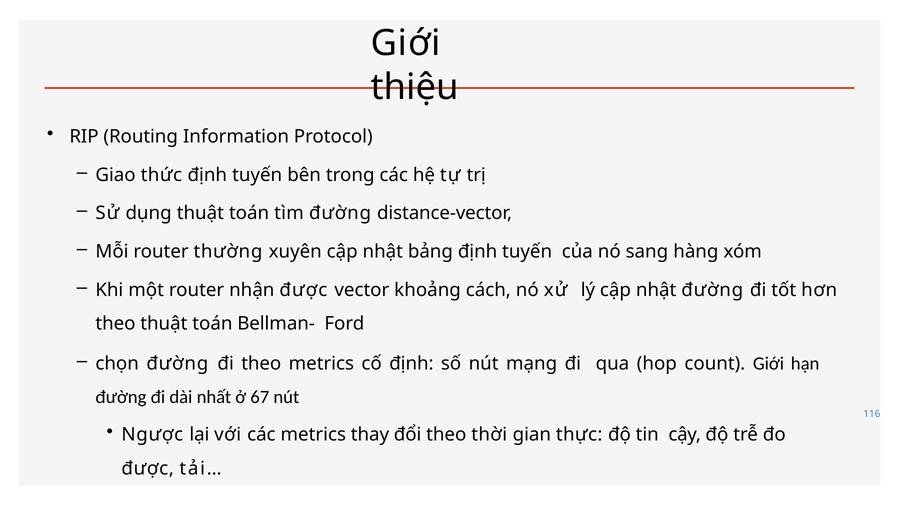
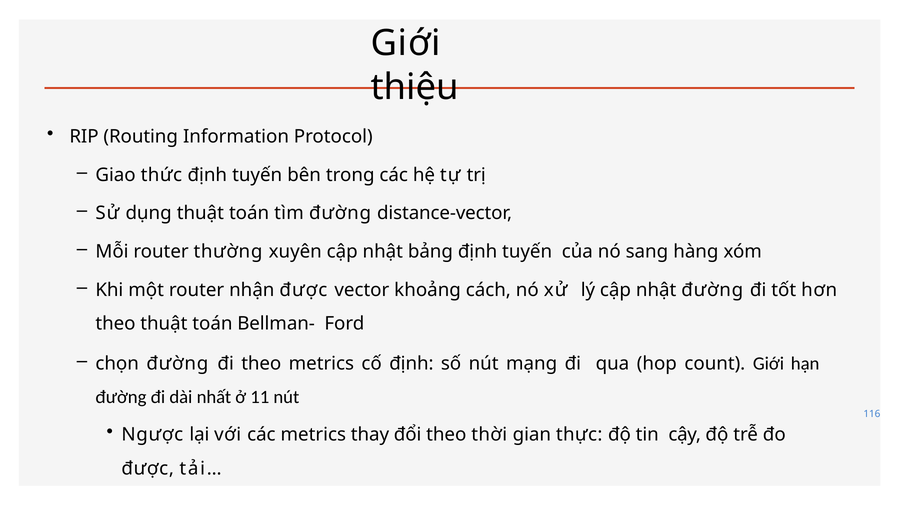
67: 67 -> 11
